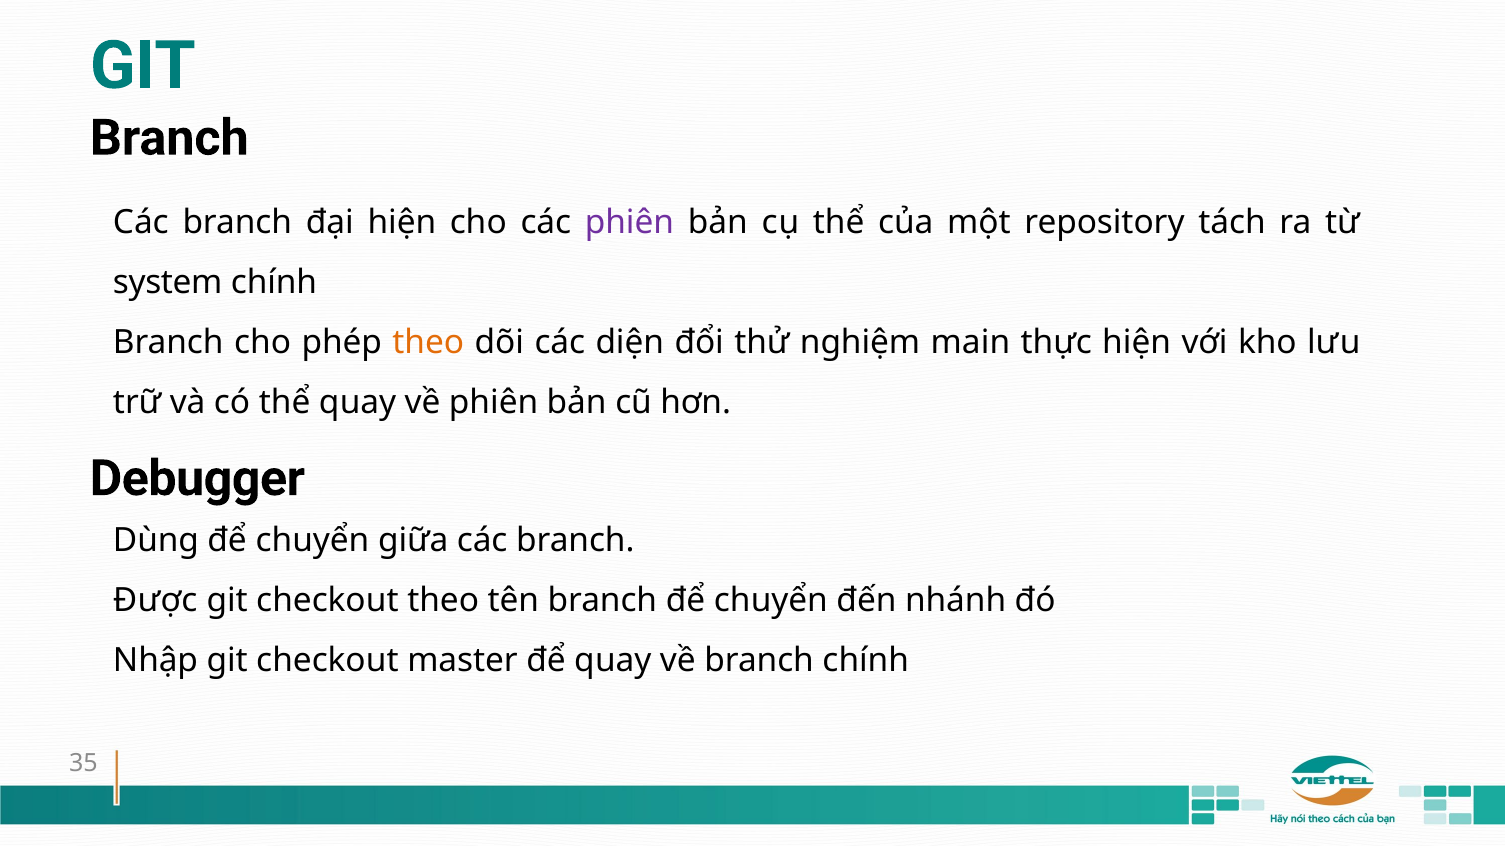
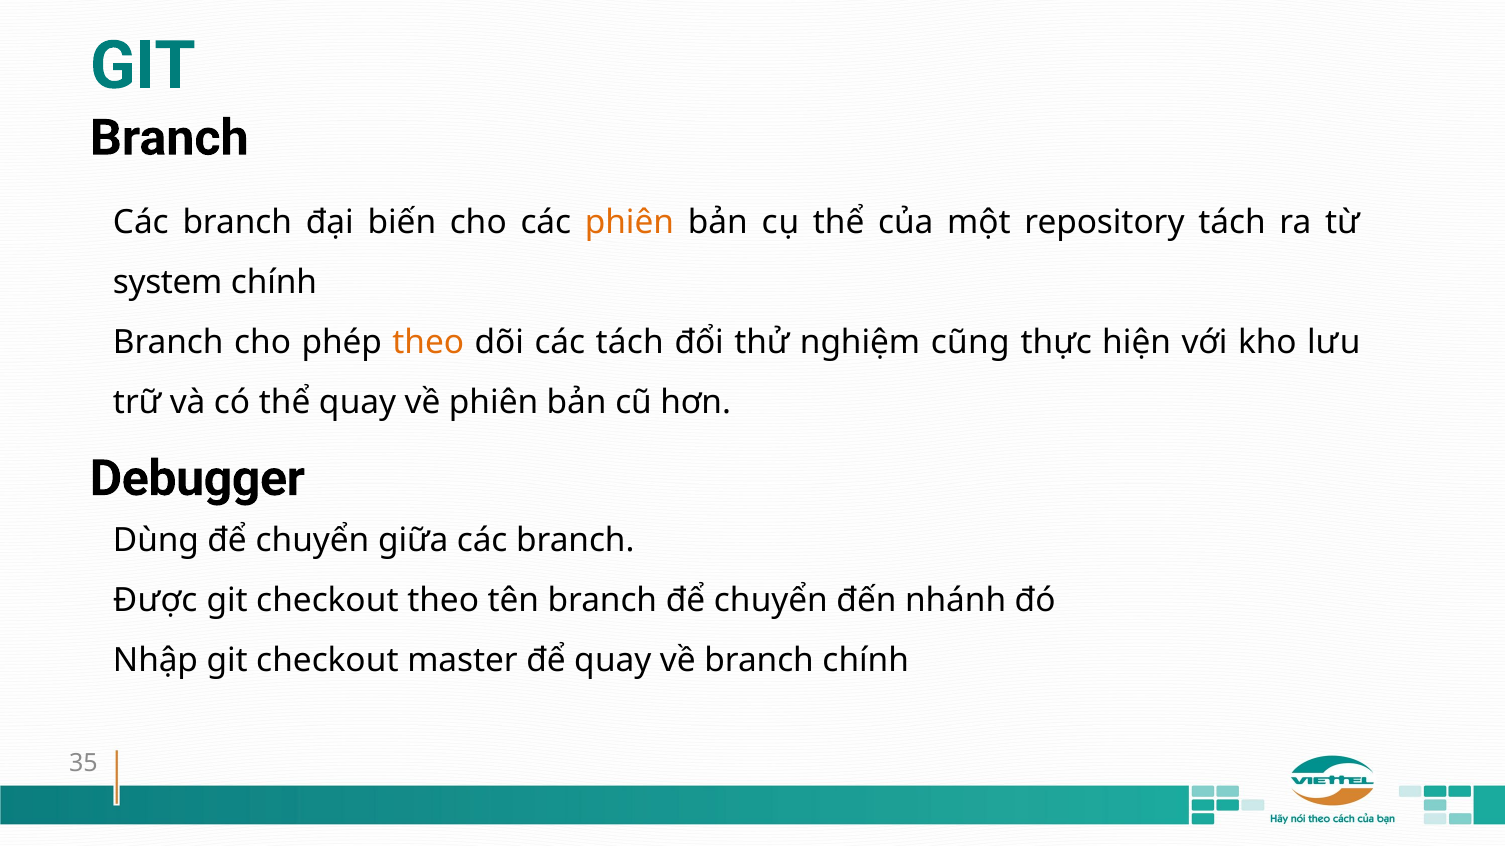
đại hiện: hiện -> biến
phiên at (629, 223) colour: purple -> orange
các diện: diện -> tách
main: main -> cũng
